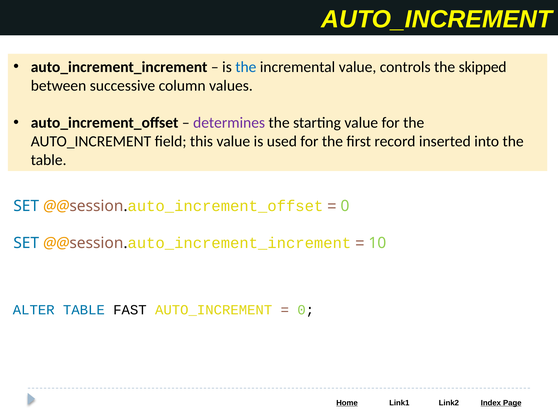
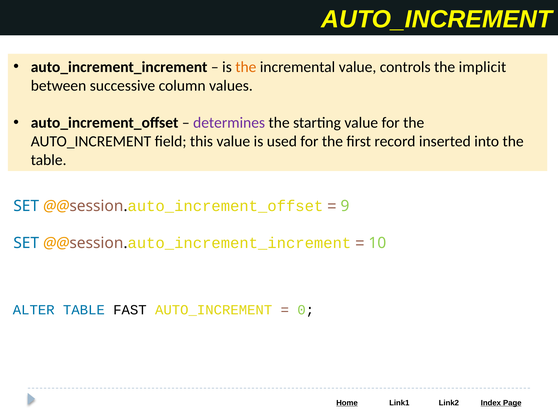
the at (246, 67) colour: blue -> orange
skipped: skipped -> implicit
0 at (345, 206): 0 -> 9
